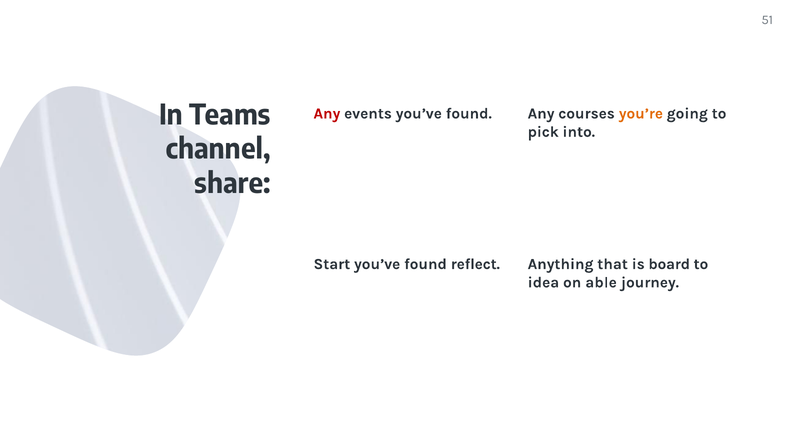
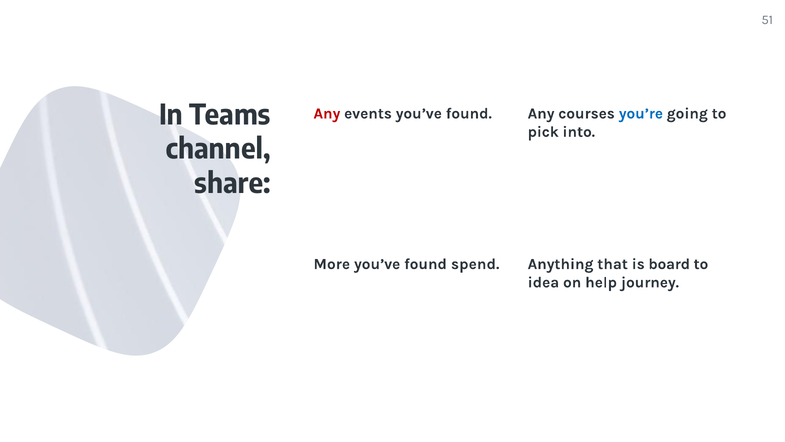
you’re colour: orange -> blue
Start: Start -> More
reflect: reflect -> spend
able: able -> help
